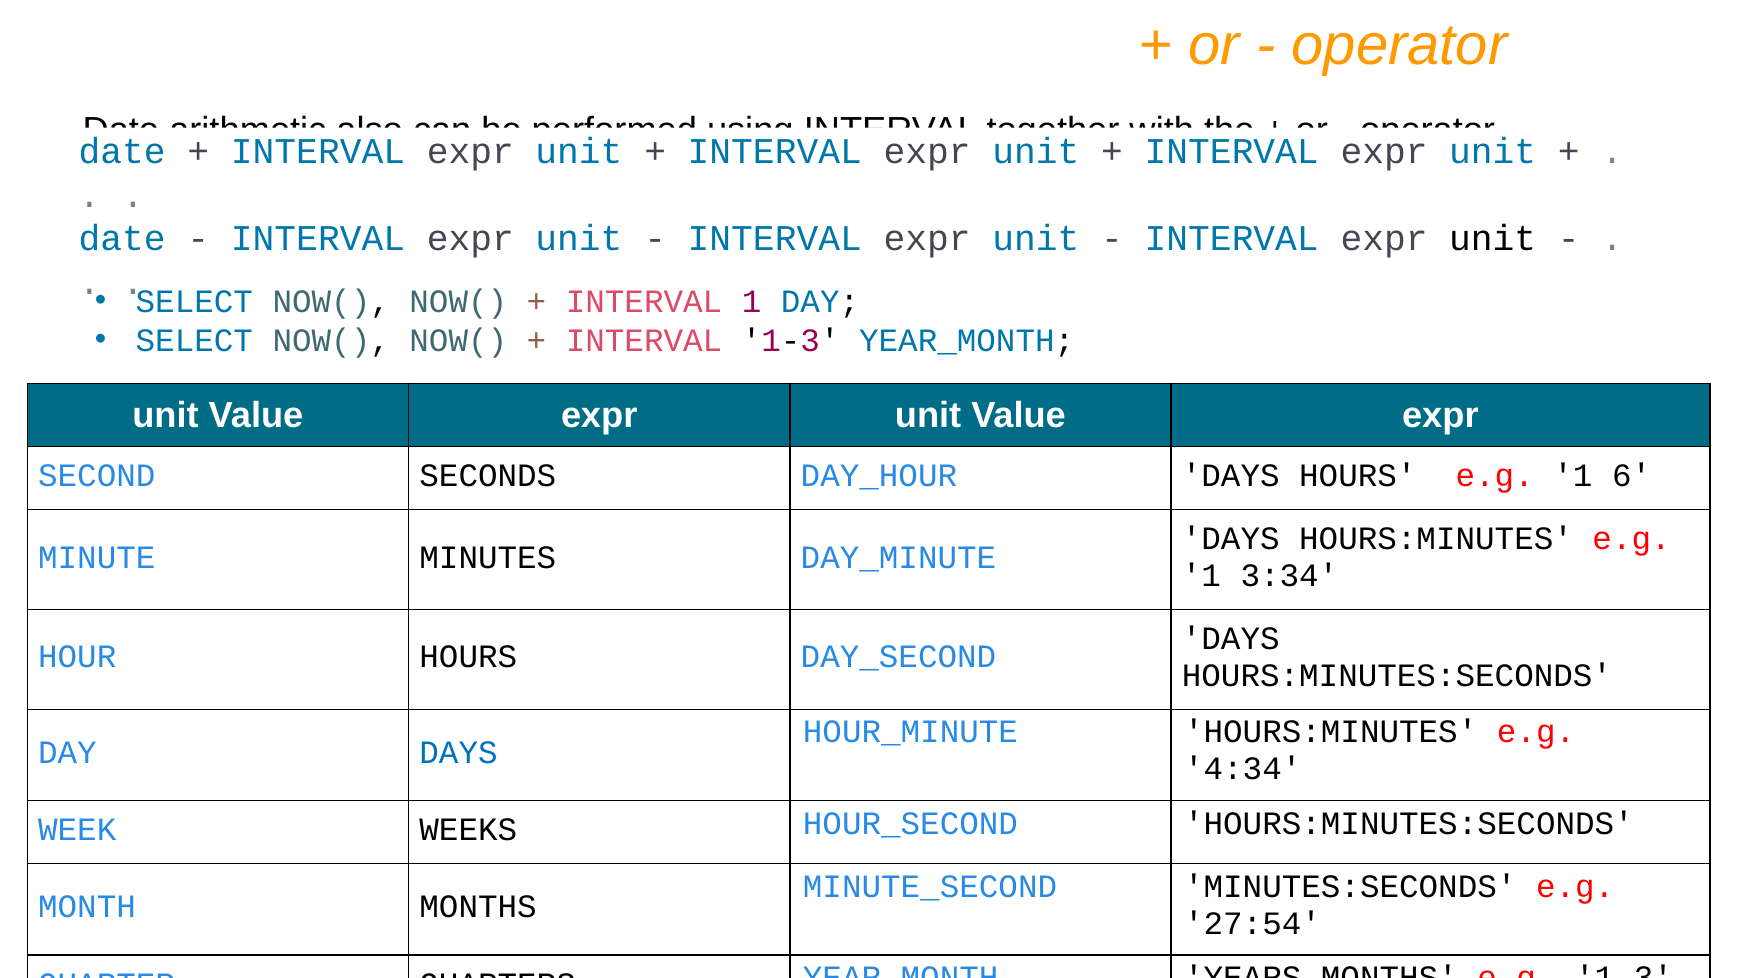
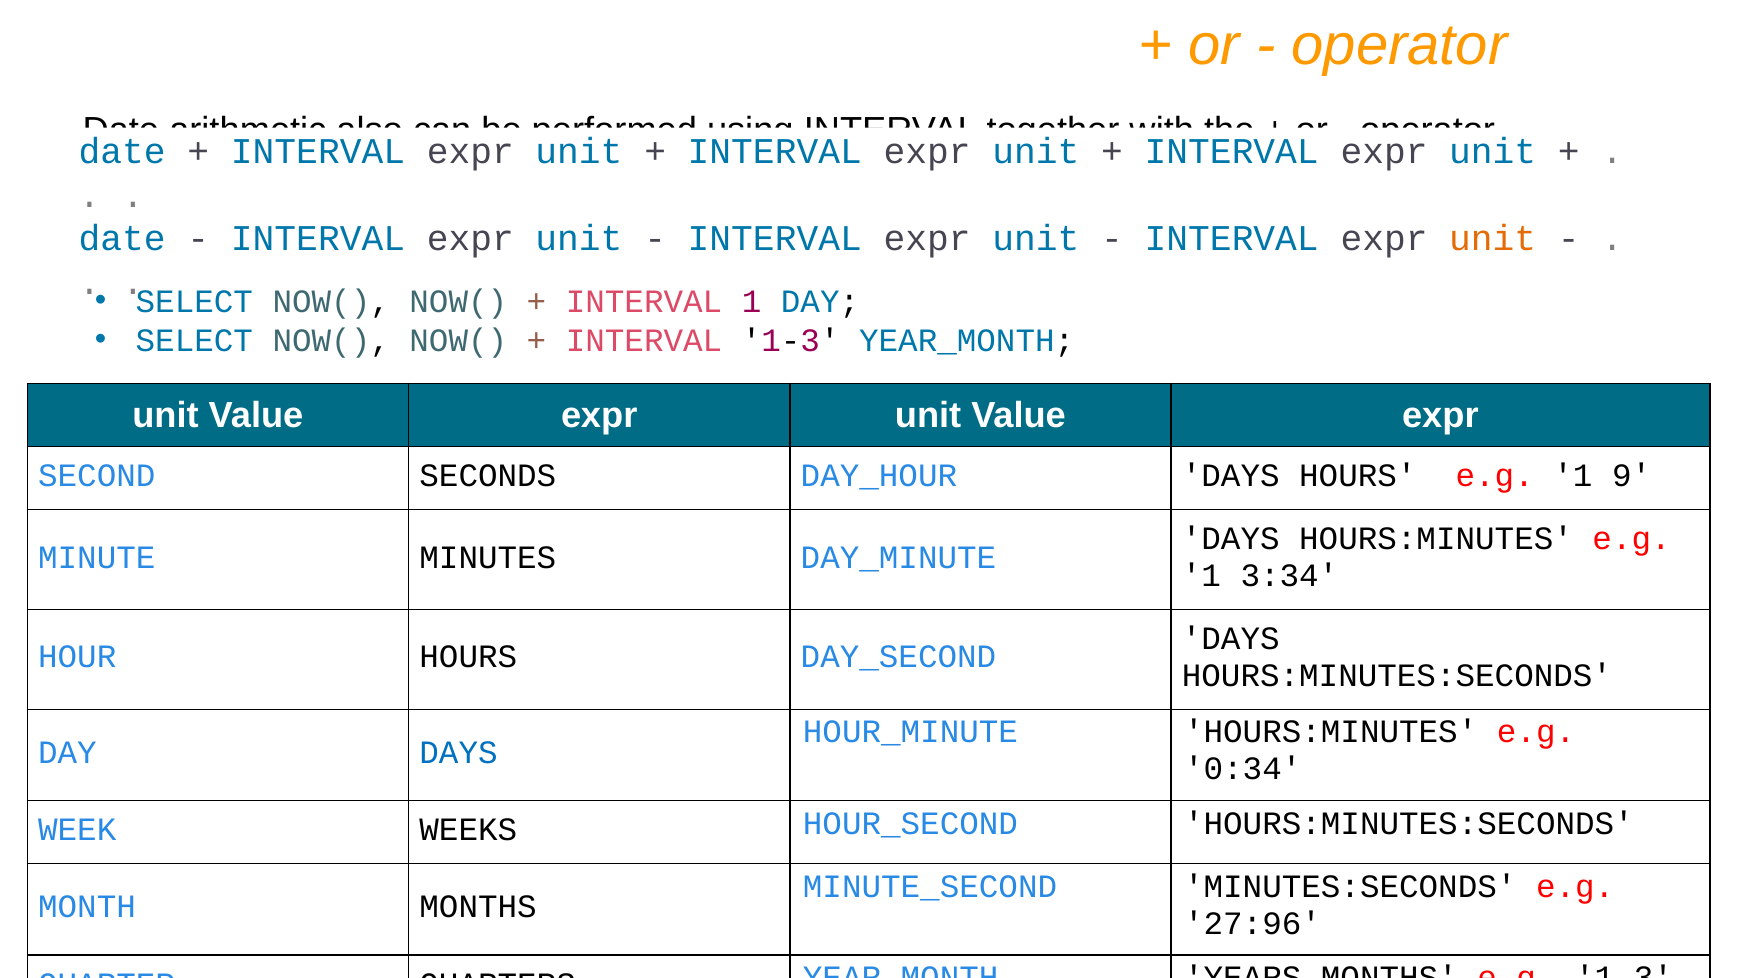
unit at (1493, 239) colour: black -> orange
6: 6 -> 9
4:34: 4:34 -> 0:34
27:54: 27:54 -> 27:96
